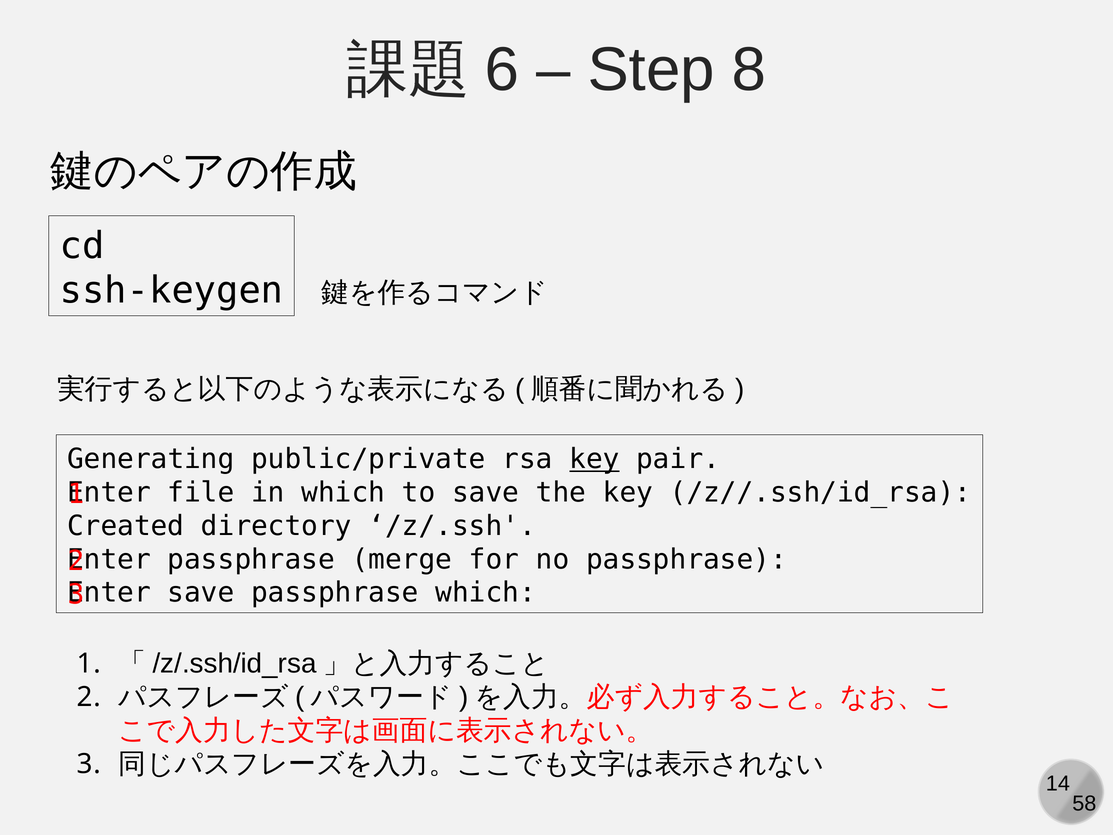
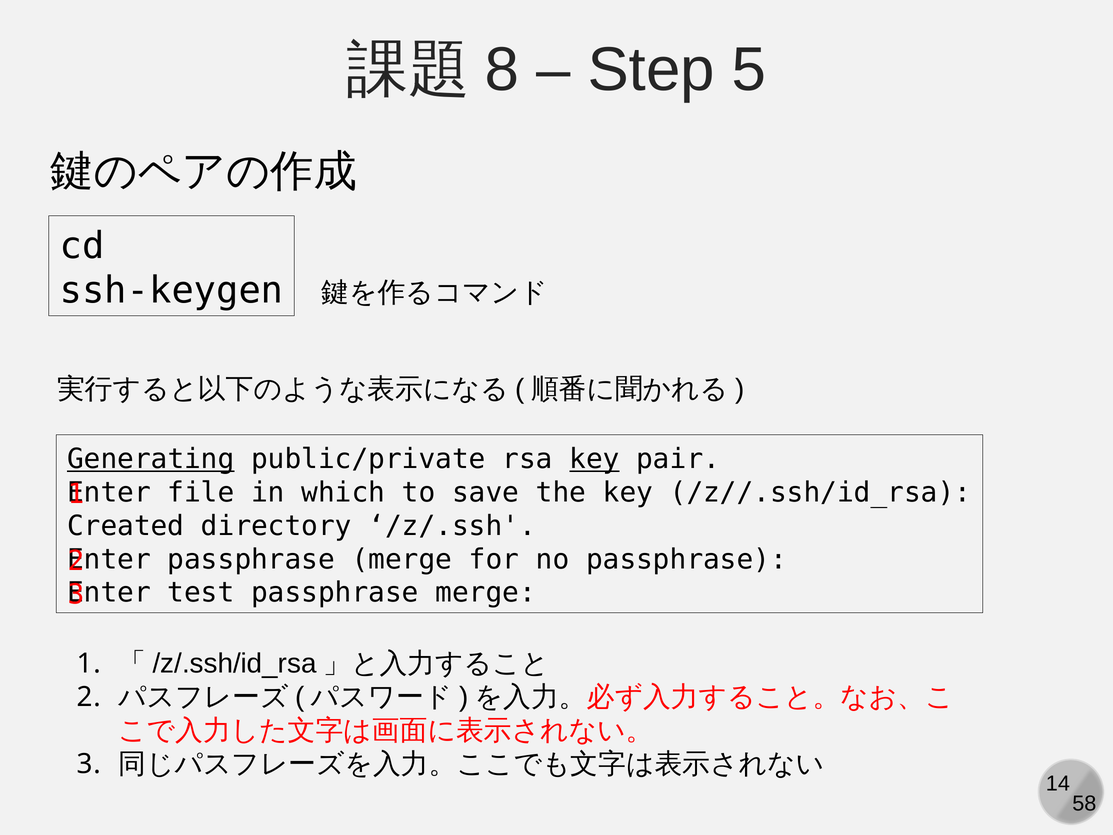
6: 6 -> 8
8: 8 -> 5
Generating underline: none -> present
save at (201, 593): save -> test
which at (486, 593): which -> merge
